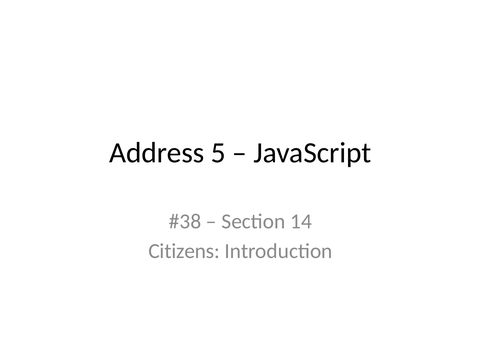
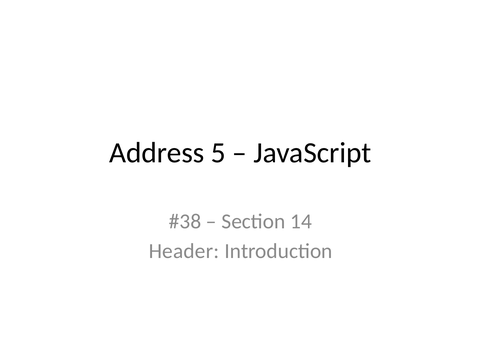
Citizens: Citizens -> Header
